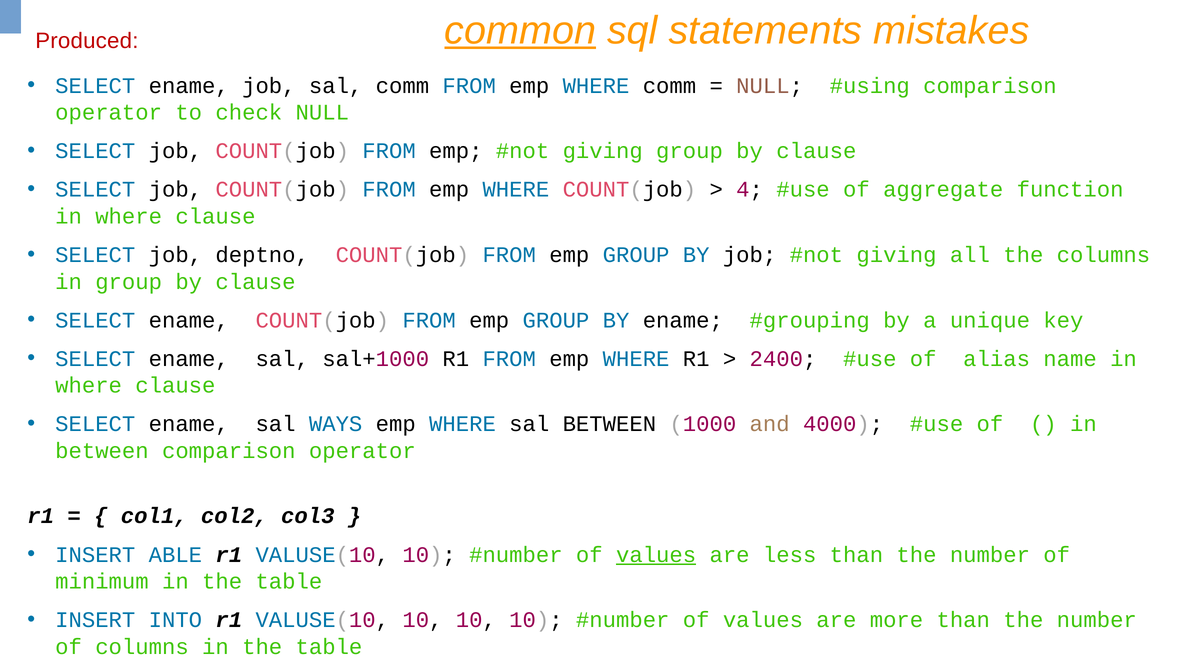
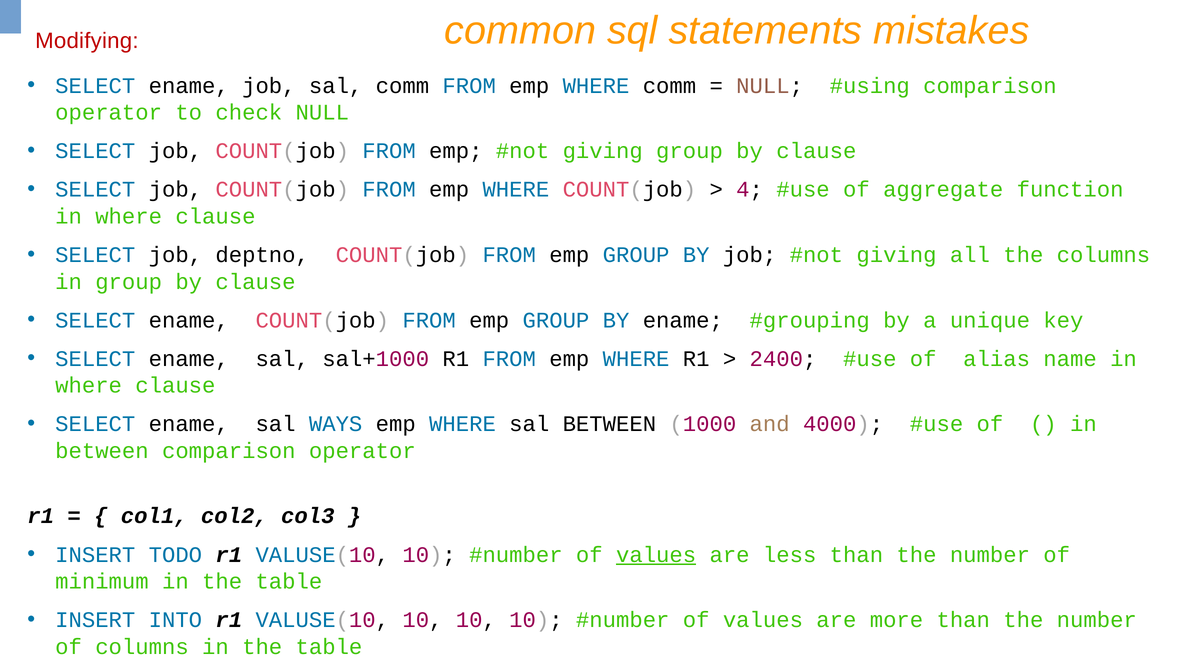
common underline: present -> none
Produced: Produced -> Modifying
ABLE: ABLE -> TODO
